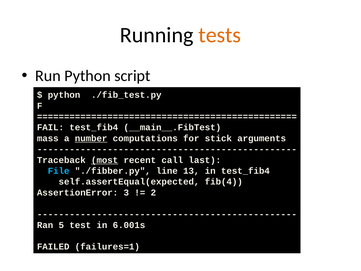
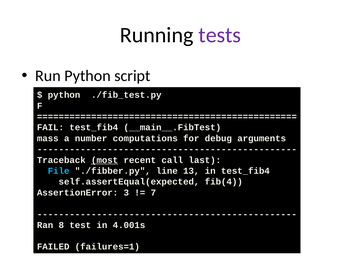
tests colour: orange -> purple
number underline: present -> none
stick: stick -> debug
2: 2 -> 7
5: 5 -> 8
6.001s: 6.001s -> 4.001s
